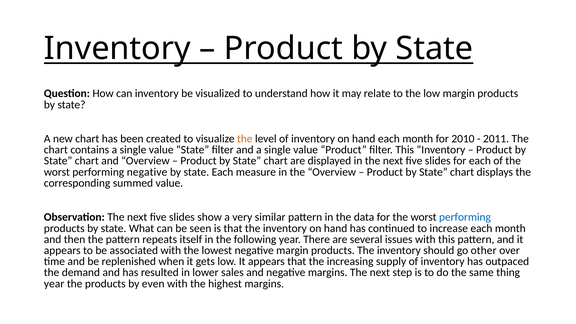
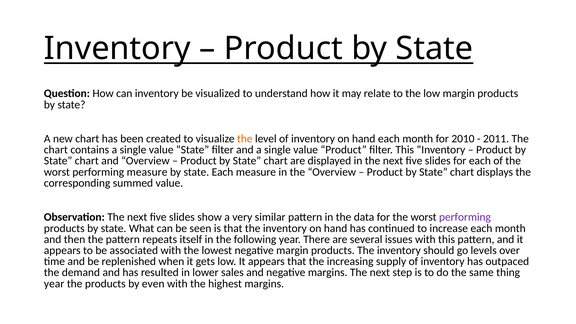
performing negative: negative -> measure
performing at (465, 217) colour: blue -> purple
other: other -> levels
